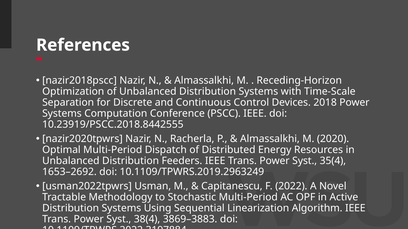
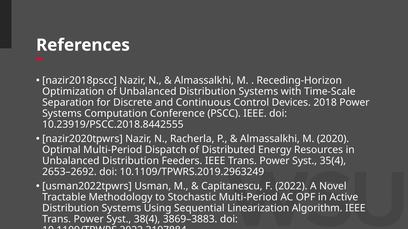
1653–2692: 1653–2692 -> 2653–2692
